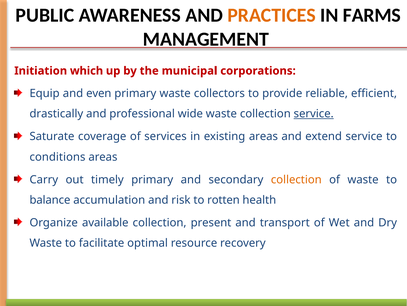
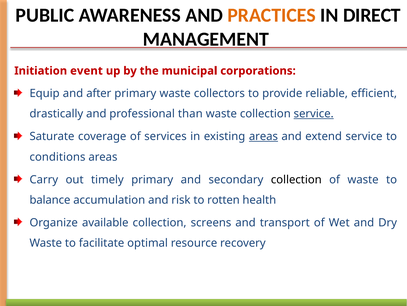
FARMS: FARMS -> DIRECT
which: which -> event
even: even -> after
wide: wide -> than
areas at (263, 136) underline: none -> present
collection at (296, 179) colour: orange -> black
present: present -> screens
